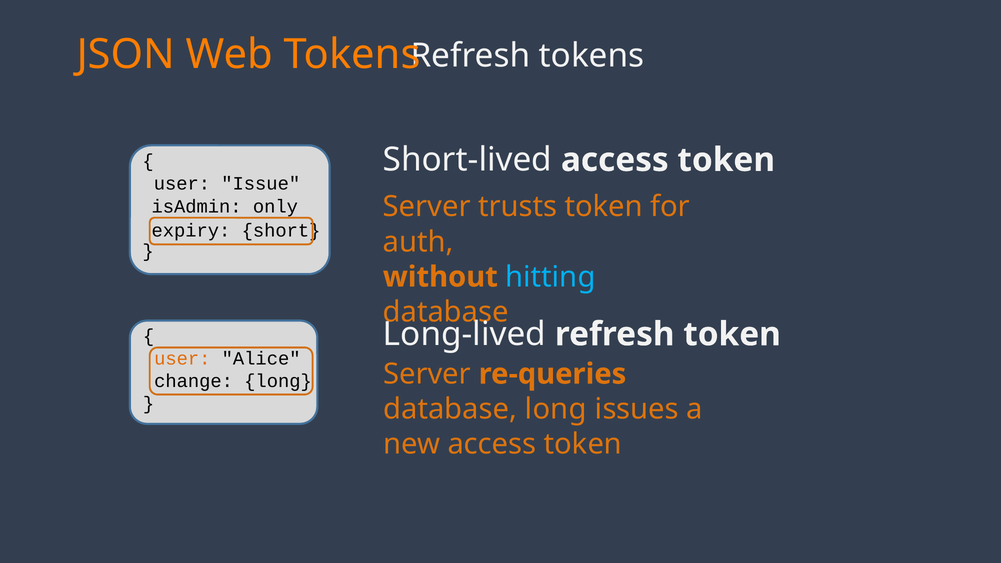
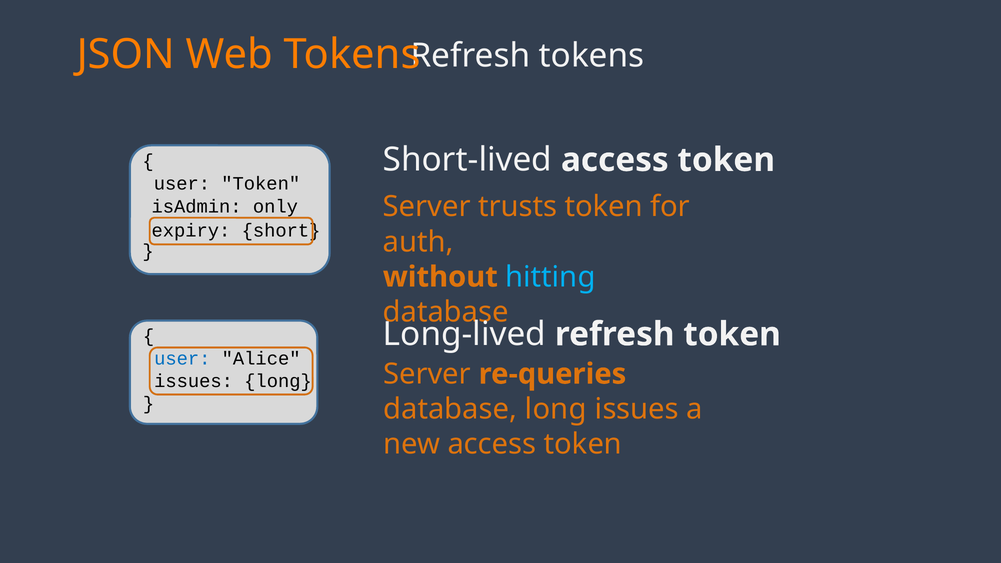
user Issue: Issue -> Token
user at (182, 359) colour: orange -> blue
change at (194, 381): change -> issues
